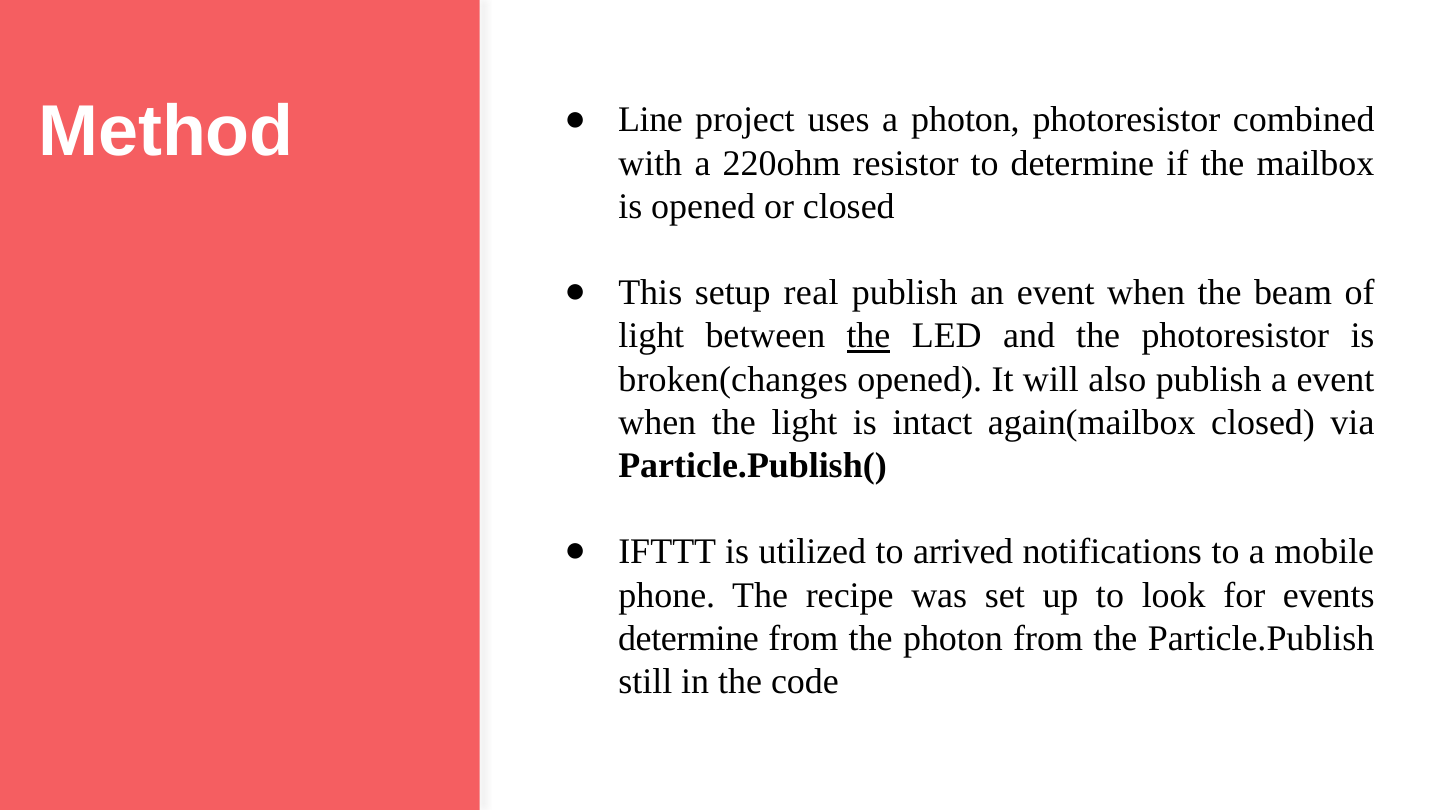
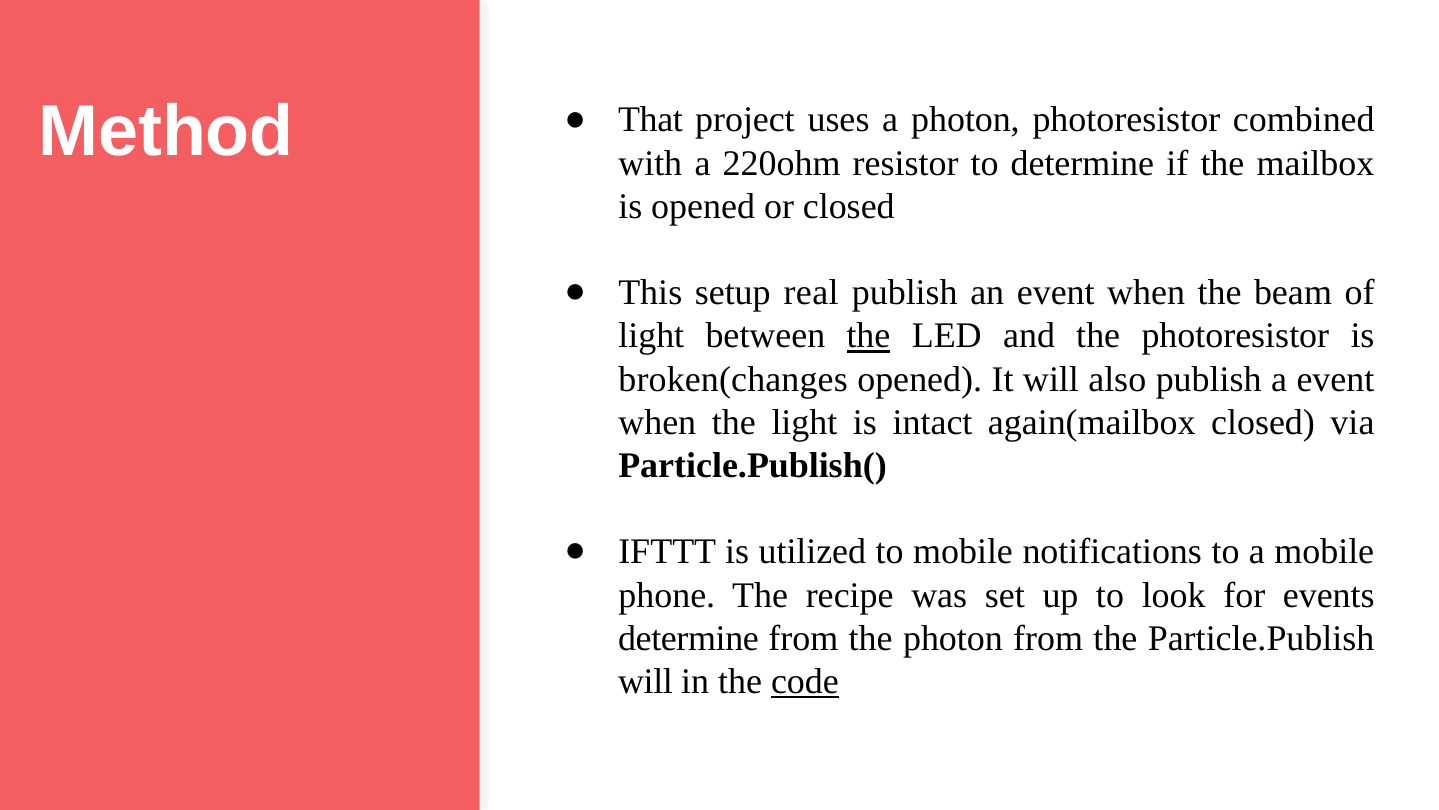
Line: Line -> That
to arrived: arrived -> mobile
still at (645, 681): still -> will
code underline: none -> present
